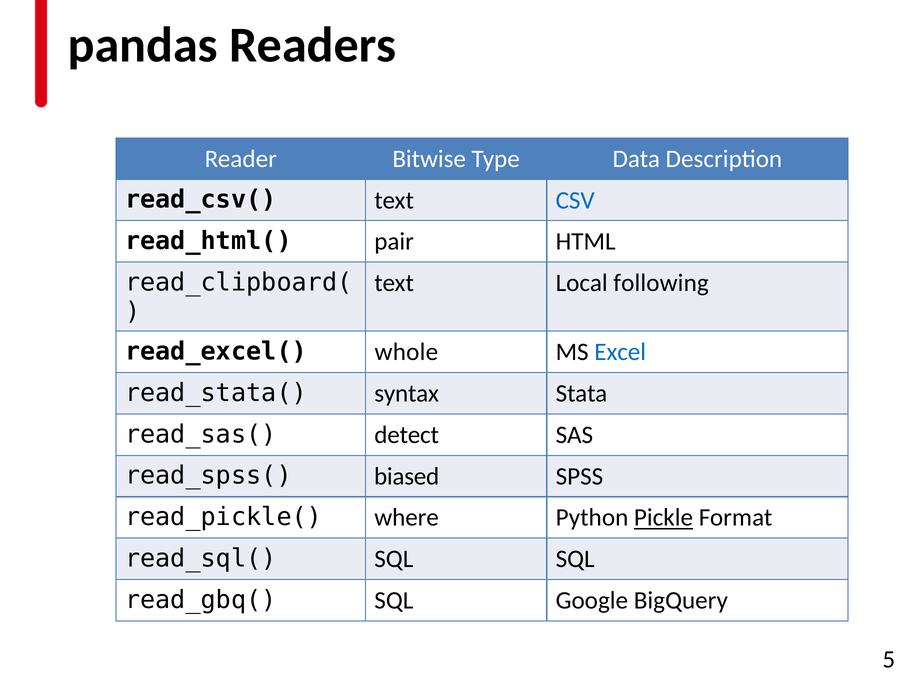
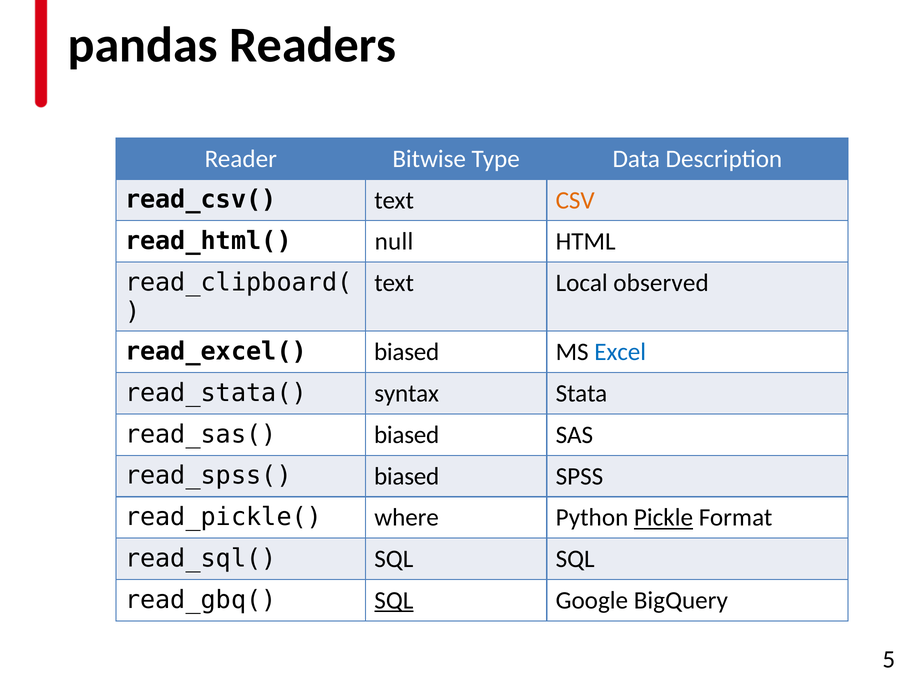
CSV colour: blue -> orange
pair: pair -> null
following: following -> observed
whole at (406, 352): whole -> biased
detect at (407, 435): detect -> biased
SQL at (394, 600) underline: none -> present
